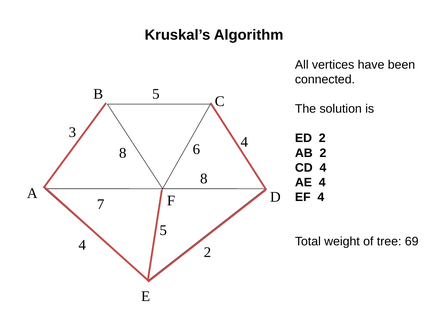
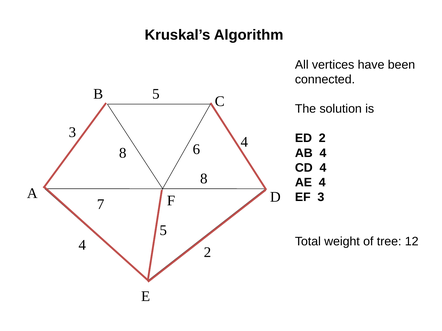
AB 2: 2 -> 4
EF 4: 4 -> 3
69: 69 -> 12
